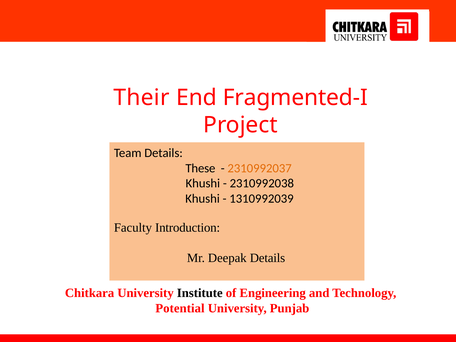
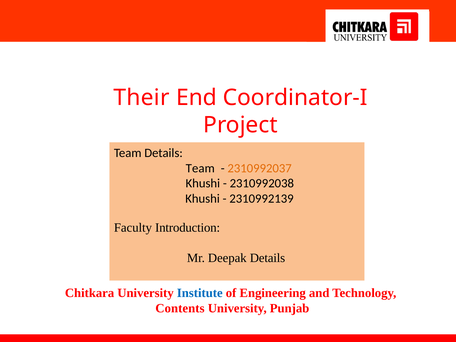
Fragmented-I: Fragmented-I -> Coordinator-I
These at (200, 168): These -> Team
1310992039: 1310992039 -> 2310992139
Institute colour: black -> blue
Potential: Potential -> Contents
